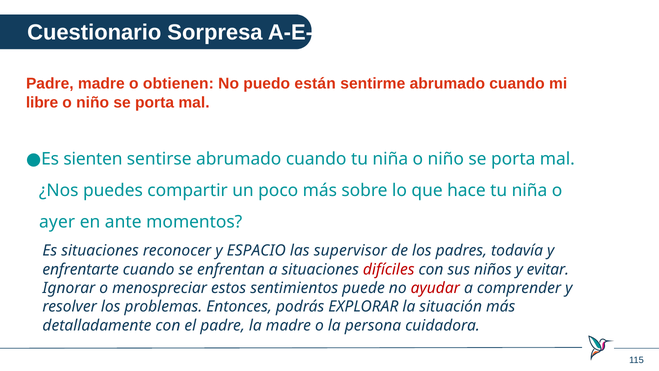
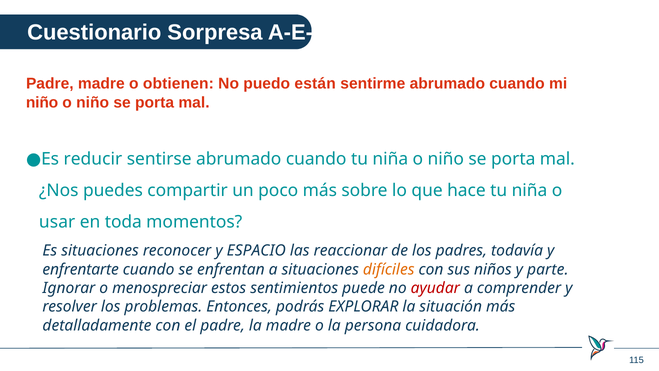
libre at (42, 102): libre -> niño
sienten: sienten -> reducir
ayer: ayer -> usar
ante: ante -> toda
supervisor: supervisor -> reaccionar
difíciles colour: red -> orange
evitar: evitar -> parte
